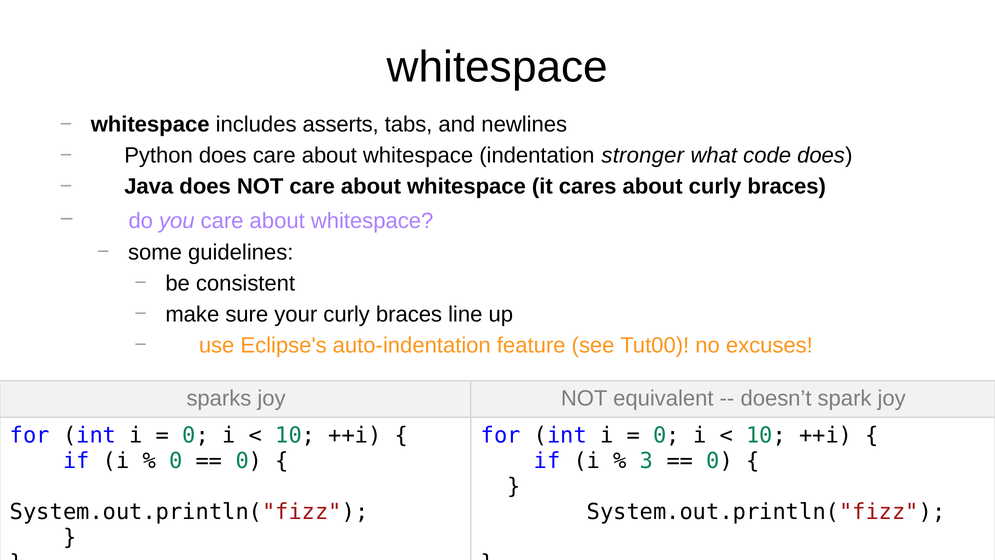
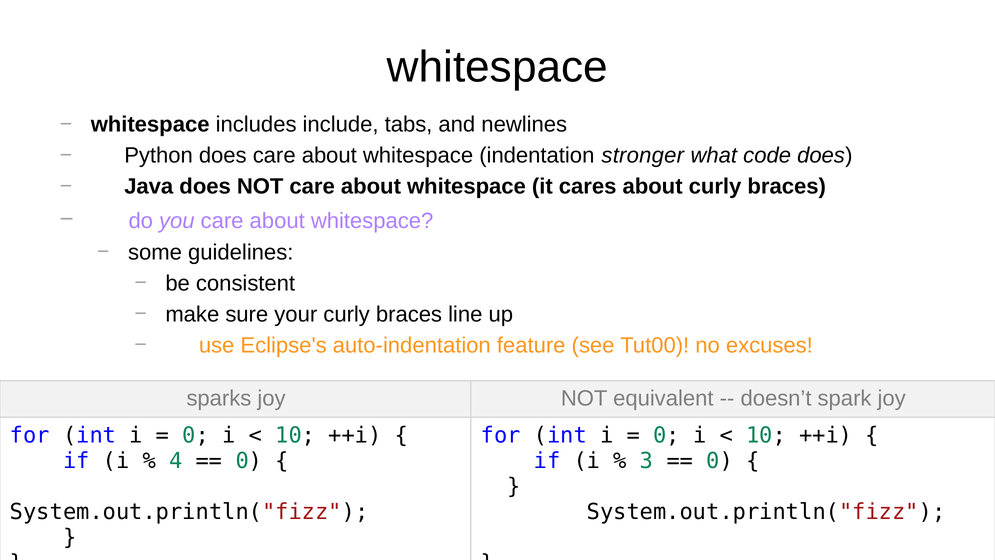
asserts: asserts -> include
0 at (176, 461): 0 -> 4
